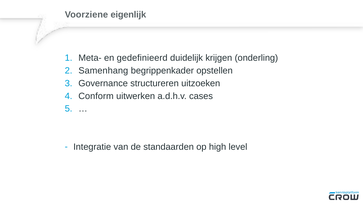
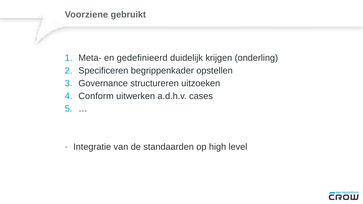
eigenlijk: eigenlijk -> gebruikt
Samenhang: Samenhang -> Specificeren
